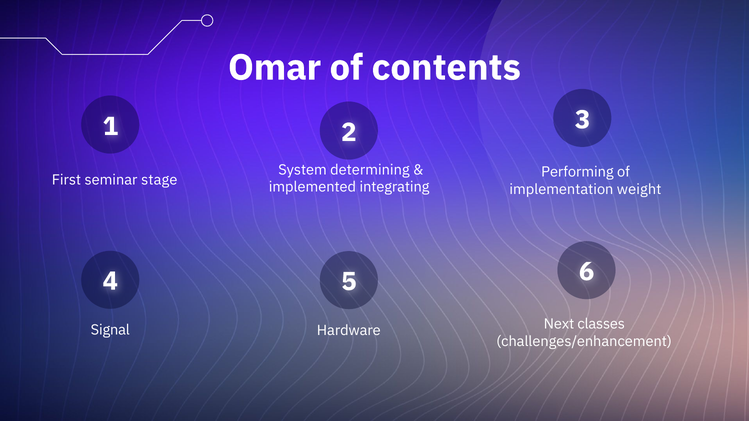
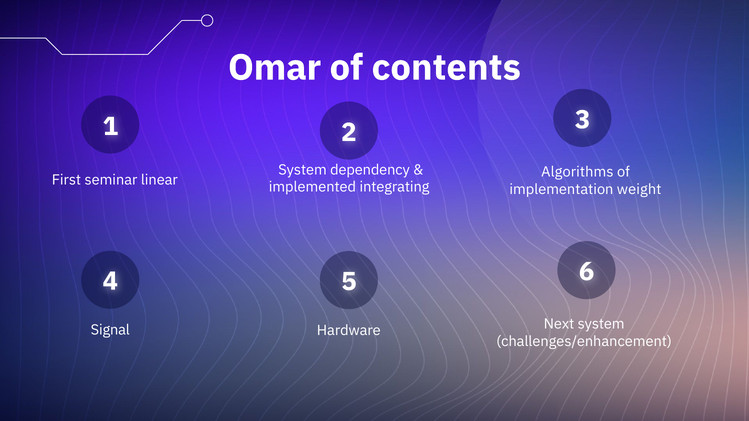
determining: determining -> dependency
Performing: Performing -> Algorithms
stage: stage -> linear
Next classes: classes -> system
